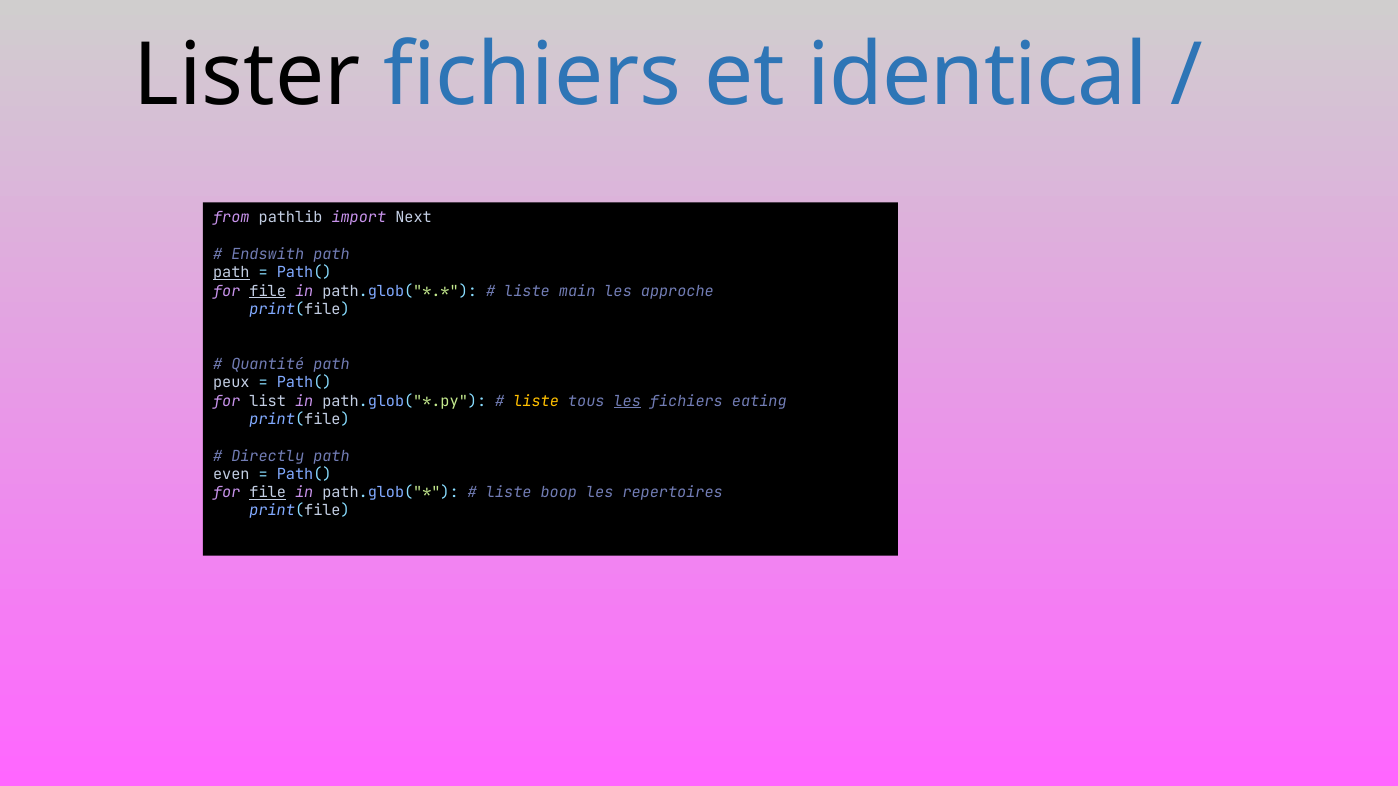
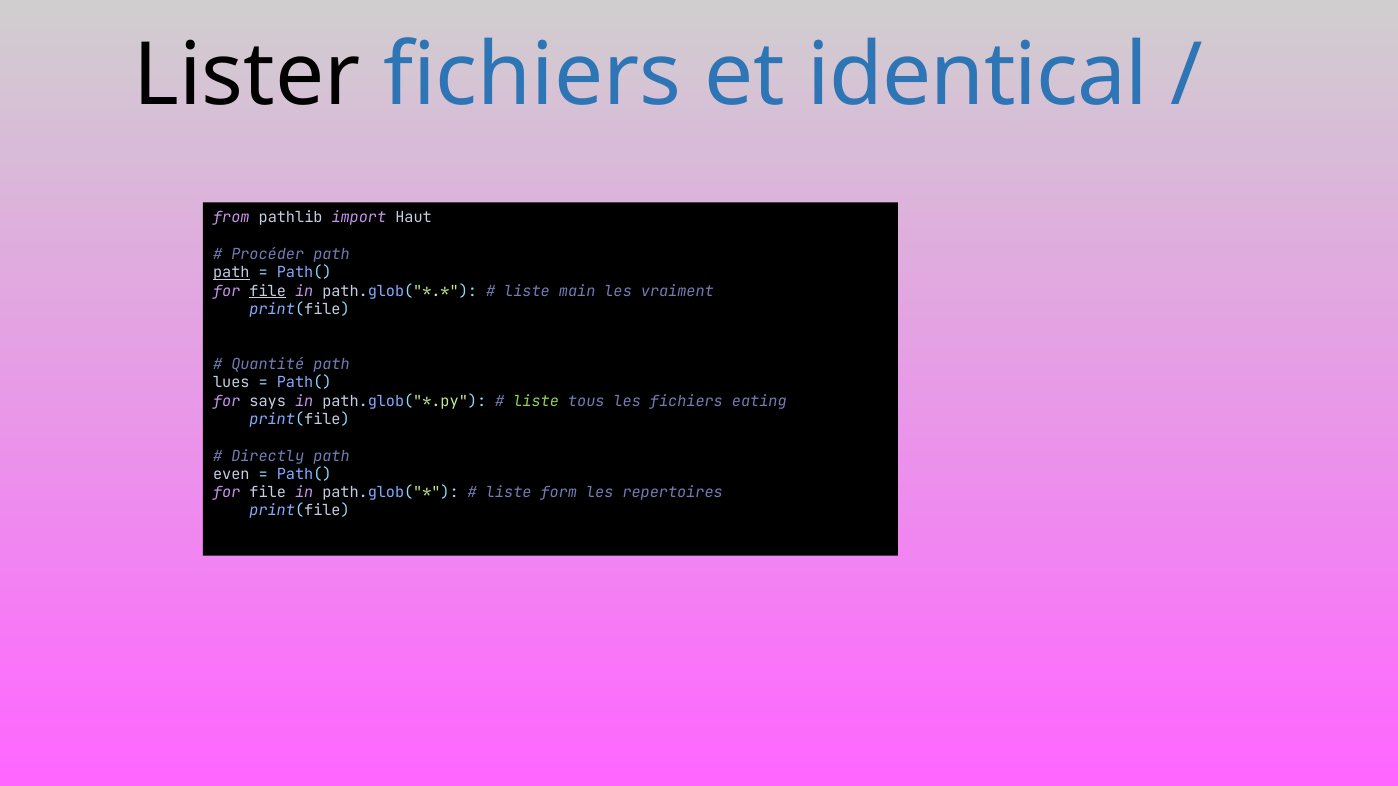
Next: Next -> Haut
Endswith: Endswith -> Procéder
approche: approche -> vraiment
peux: peux -> lues
list: list -> says
liste at (536, 401) colour: yellow -> light green
les at (627, 401) underline: present -> none
file at (268, 493) underline: present -> none
boop: boop -> form
